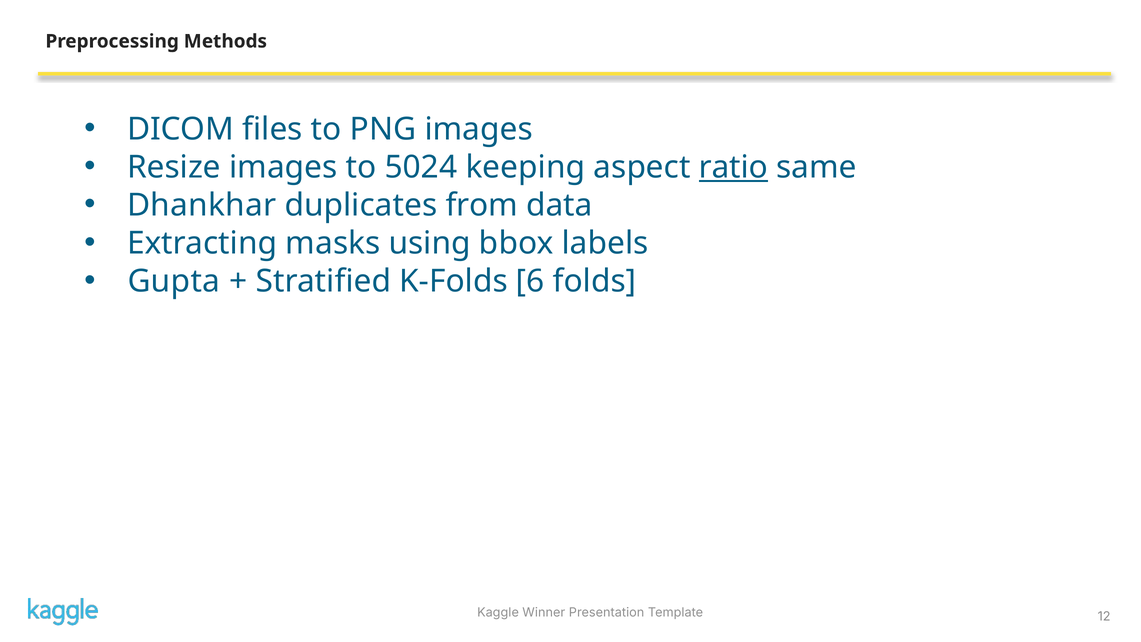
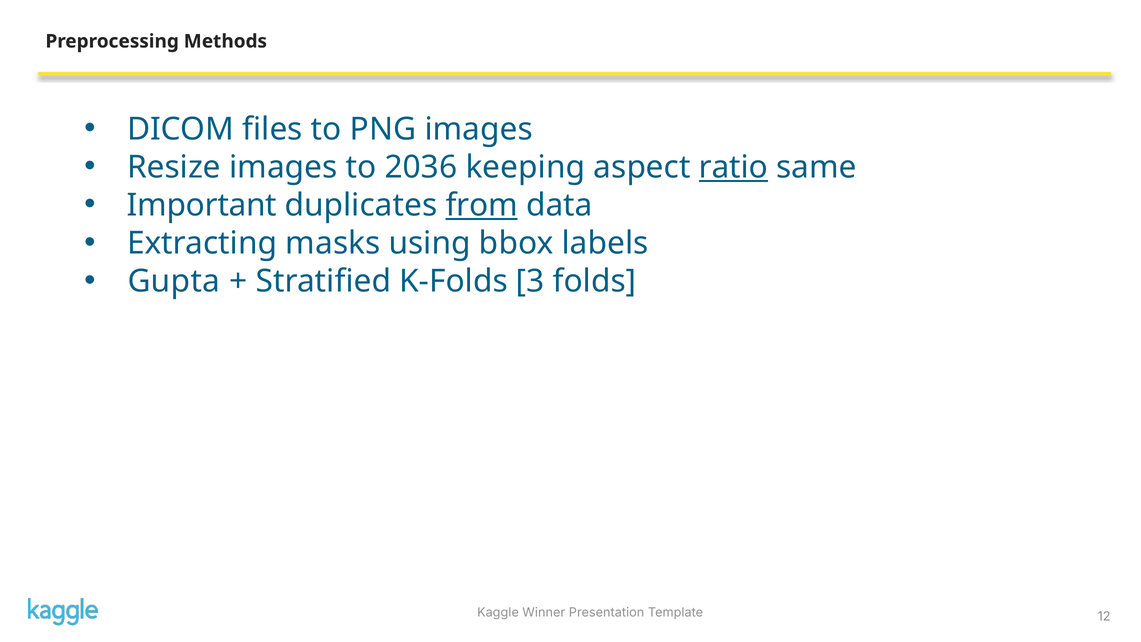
5024: 5024 -> 2036
Dhankhar: Dhankhar -> Important
from underline: none -> present
6: 6 -> 3
